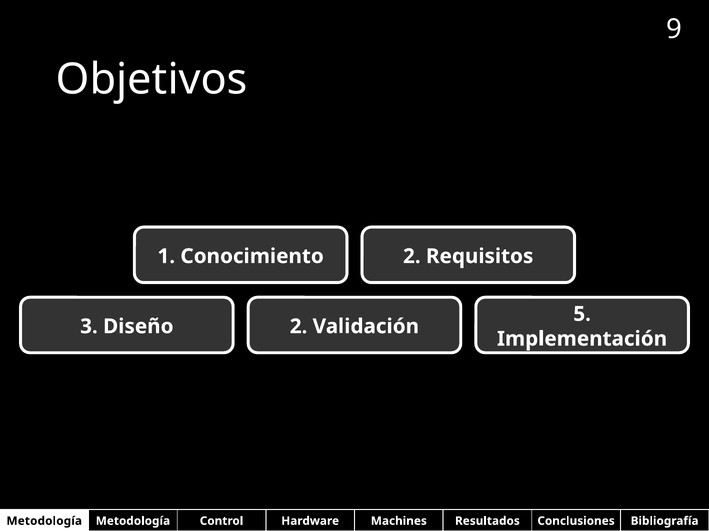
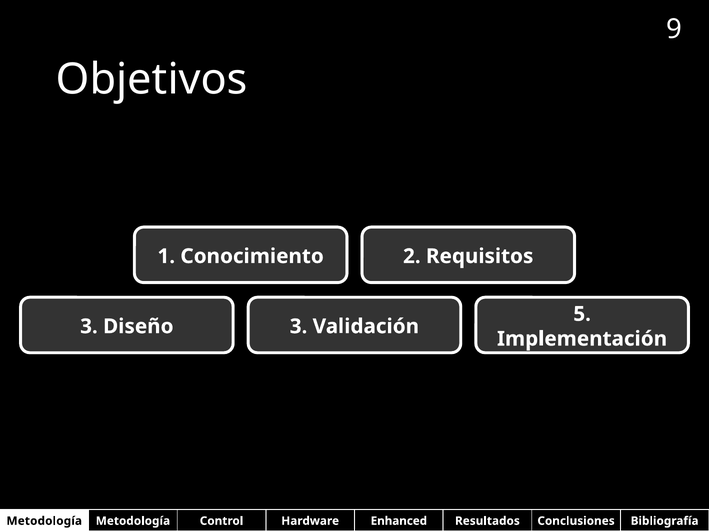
Diseño 2: 2 -> 3
Machines: Machines -> Enhanced
